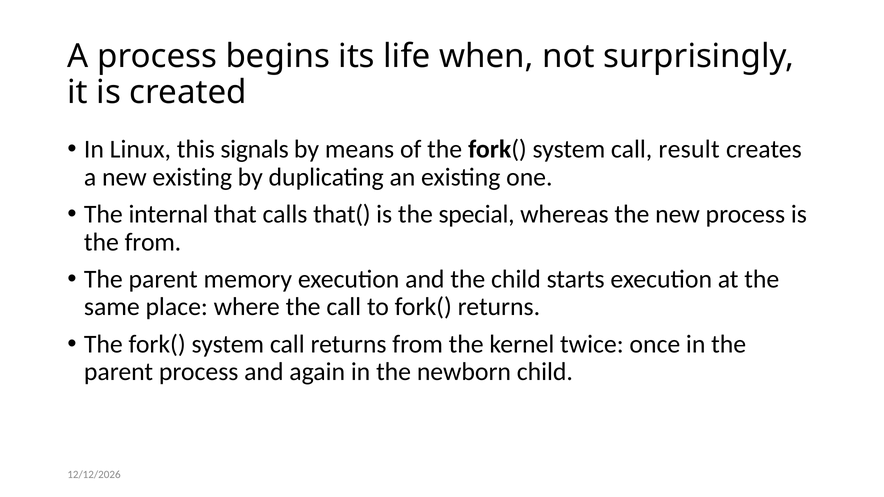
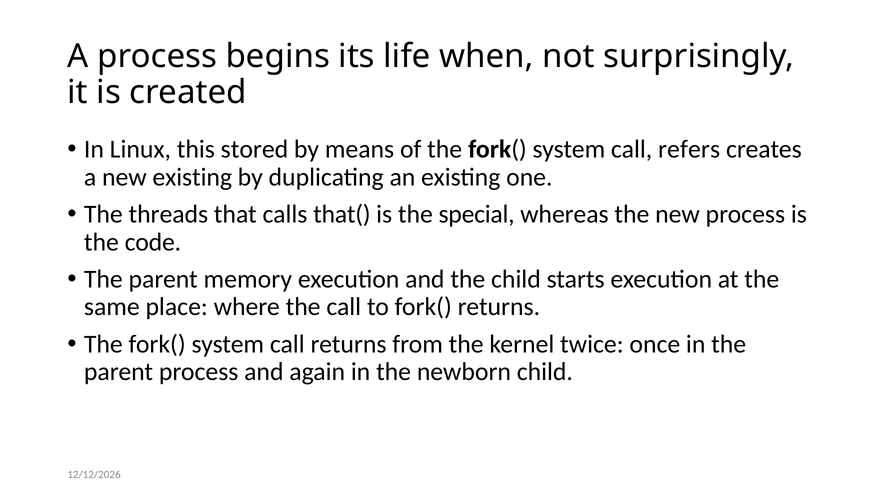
signals: signals -> stored
result: result -> refers
internal: internal -> threads
the from: from -> code
